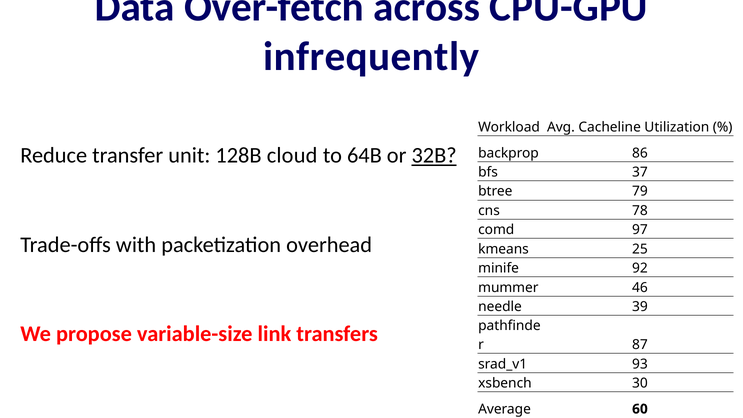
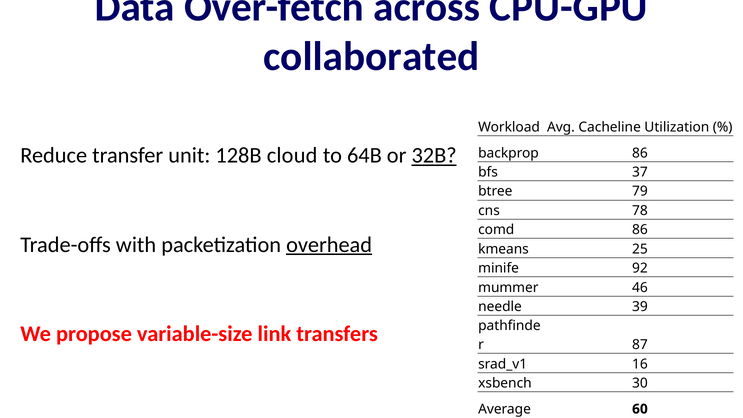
infrequently: infrequently -> collaborated
comd 97: 97 -> 86
overhead underline: none -> present
93: 93 -> 16
